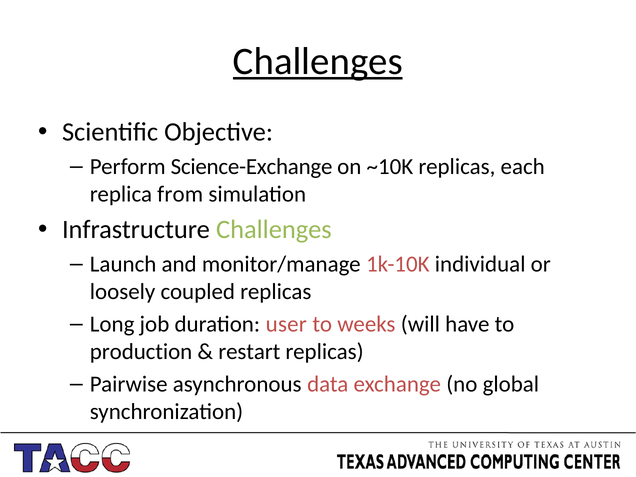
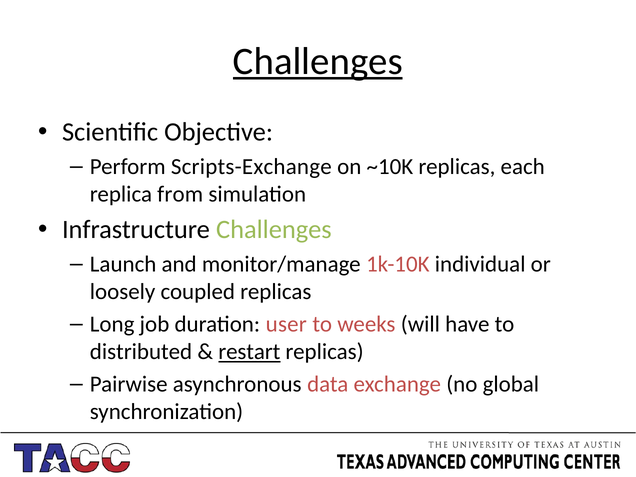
Science-Exchange: Science-Exchange -> Scripts-Exchange
production: production -> distributed
restart underline: none -> present
